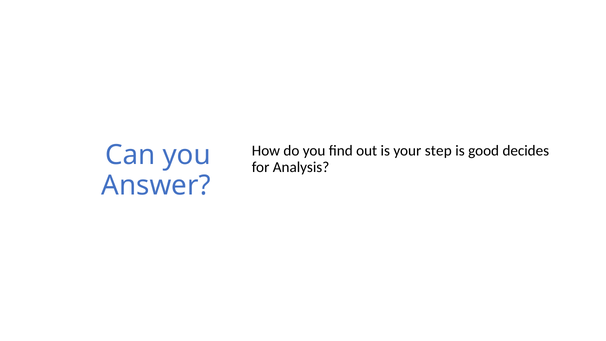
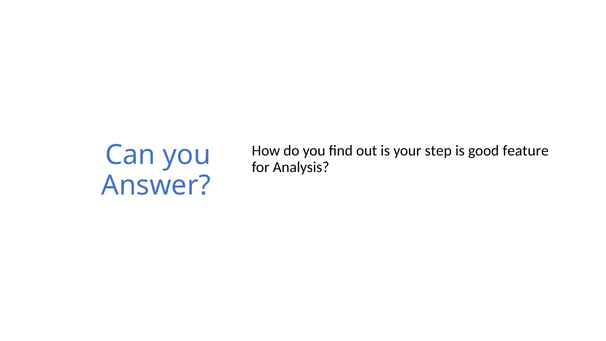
decides: decides -> feature
